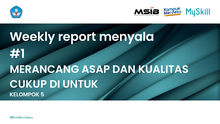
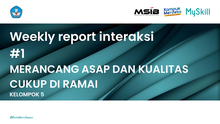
menyala: menyala -> interaksi
UNTUK: UNTUK -> RAMAI
